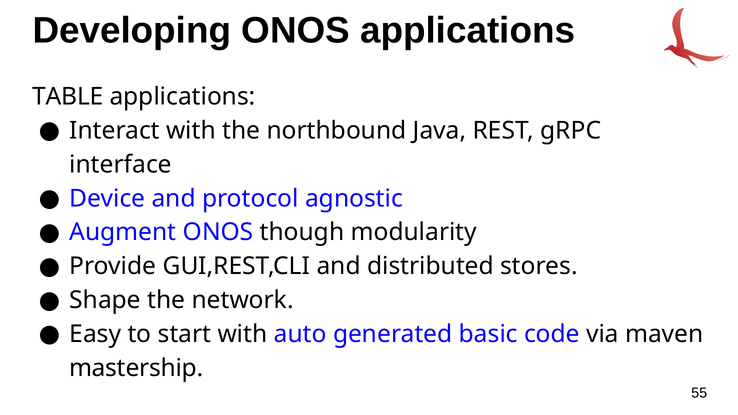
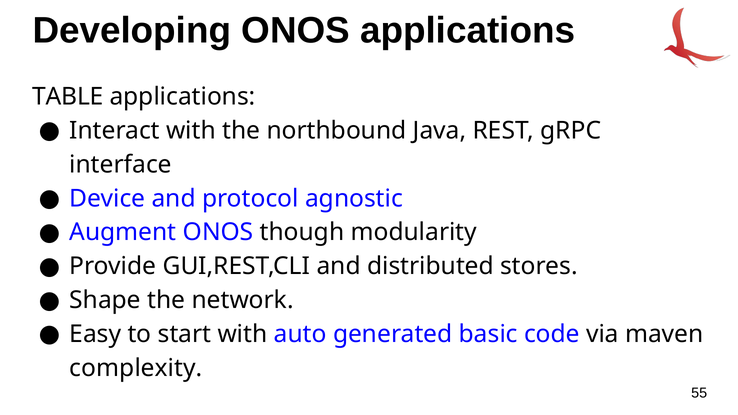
mastership: mastership -> complexity
